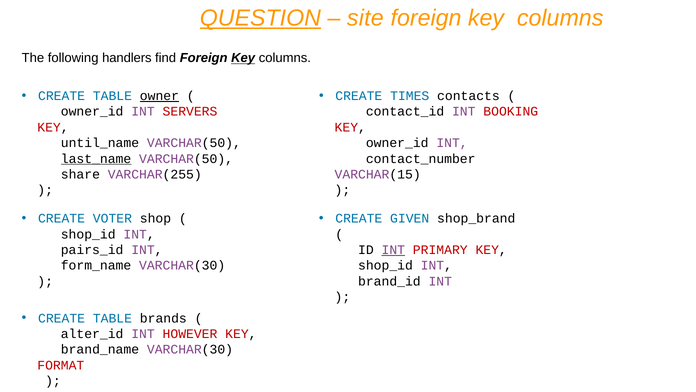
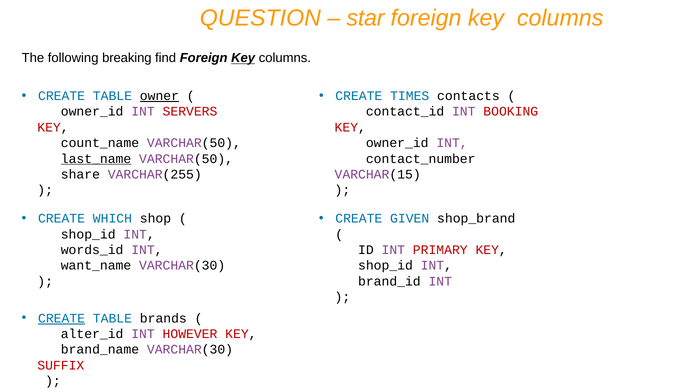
QUESTION underline: present -> none
site: site -> star
handlers: handlers -> breaking
until_name: until_name -> count_name
VOTER: VOTER -> WHICH
pairs_id: pairs_id -> words_id
INT at (393, 250) underline: present -> none
form_name: form_name -> want_name
CREATE at (62, 318) underline: none -> present
FORMAT: FORMAT -> SUFFIX
